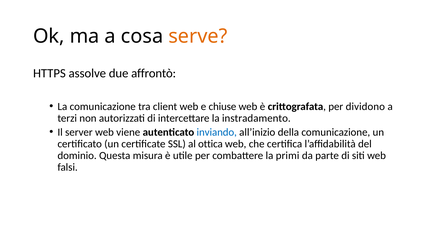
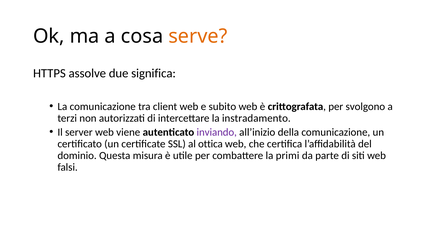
affrontò: affrontò -> significa
chiuse: chiuse -> subito
dividono: dividono -> svolgono
inviando colour: blue -> purple
